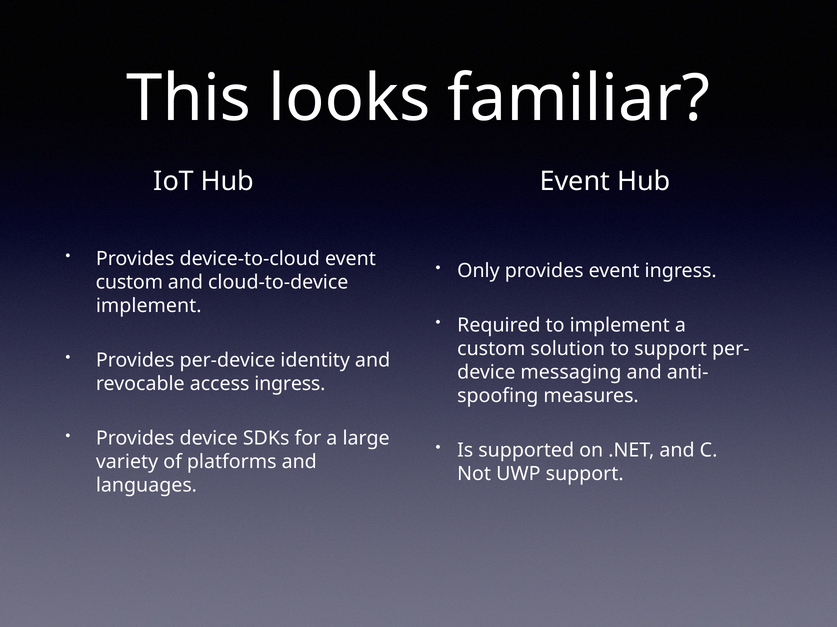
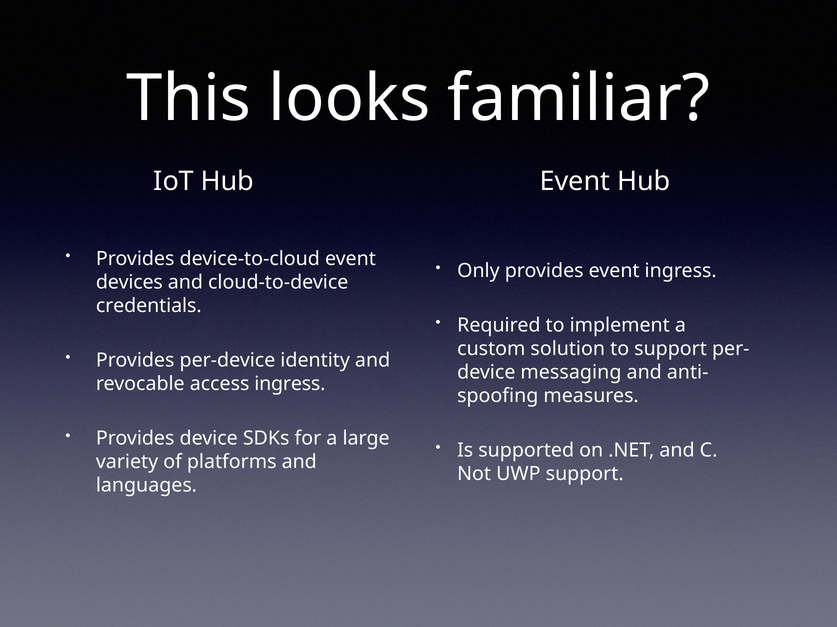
custom at (129, 283): custom -> devices
implement at (149, 306): implement -> credentials
